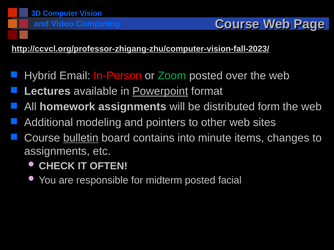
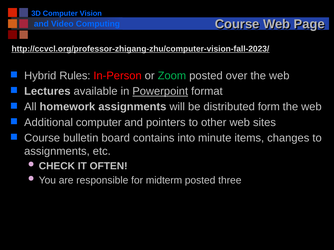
Email: Email -> Rules
Additional modeling: modeling -> computer
bulletin underline: present -> none
facial: facial -> three
